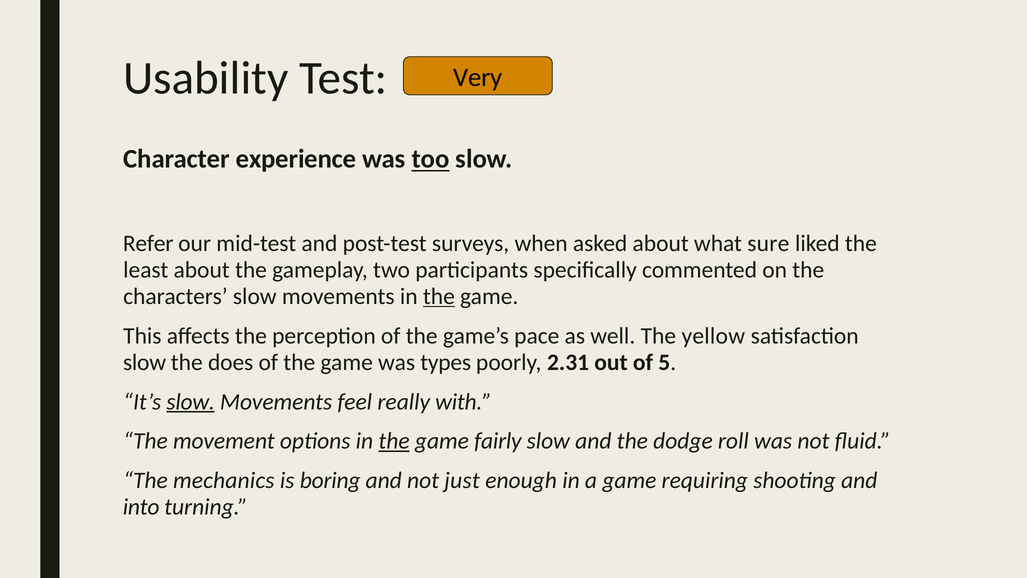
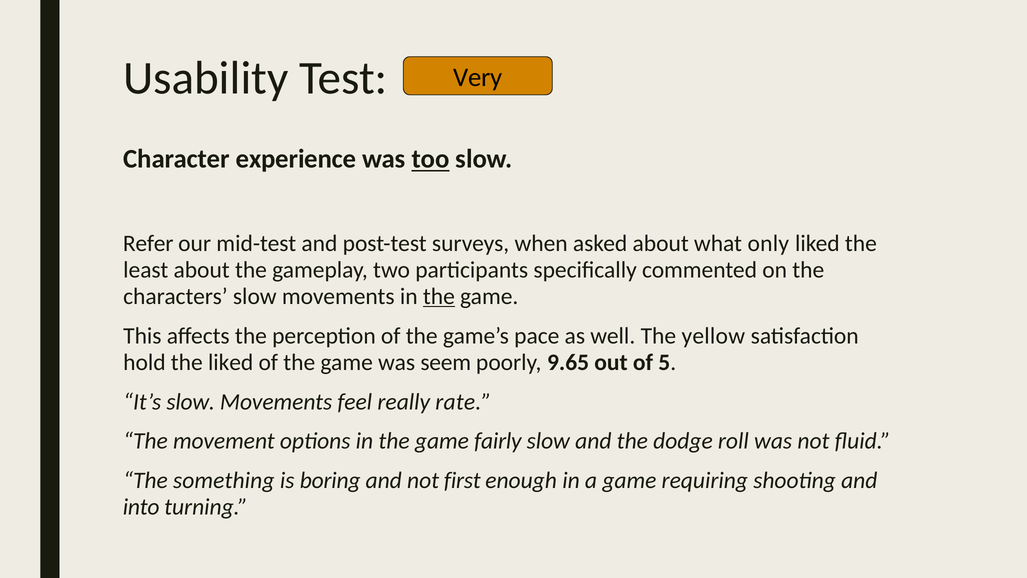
sure: sure -> only
slow at (145, 362): slow -> hold
the does: does -> liked
types: types -> seem
2.31: 2.31 -> 9.65
slow at (191, 402) underline: present -> none
with: with -> rate
the at (394, 441) underline: present -> none
mechanics: mechanics -> something
just: just -> first
